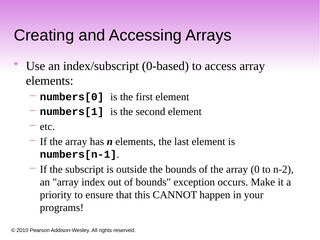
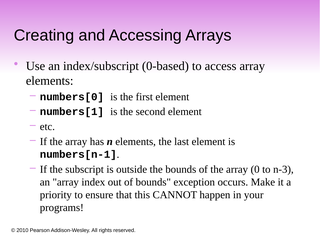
n-2: n-2 -> n-3
